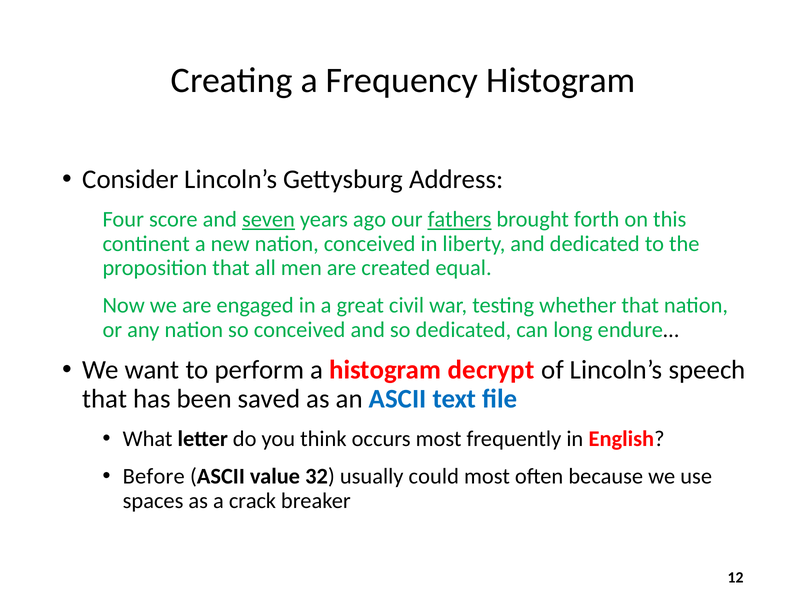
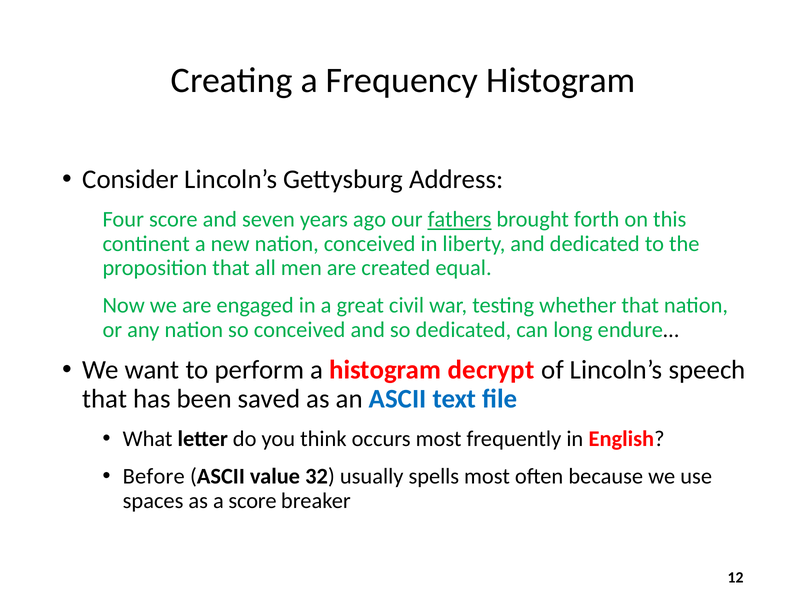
seven underline: present -> none
could: could -> spells
a crack: crack -> score
